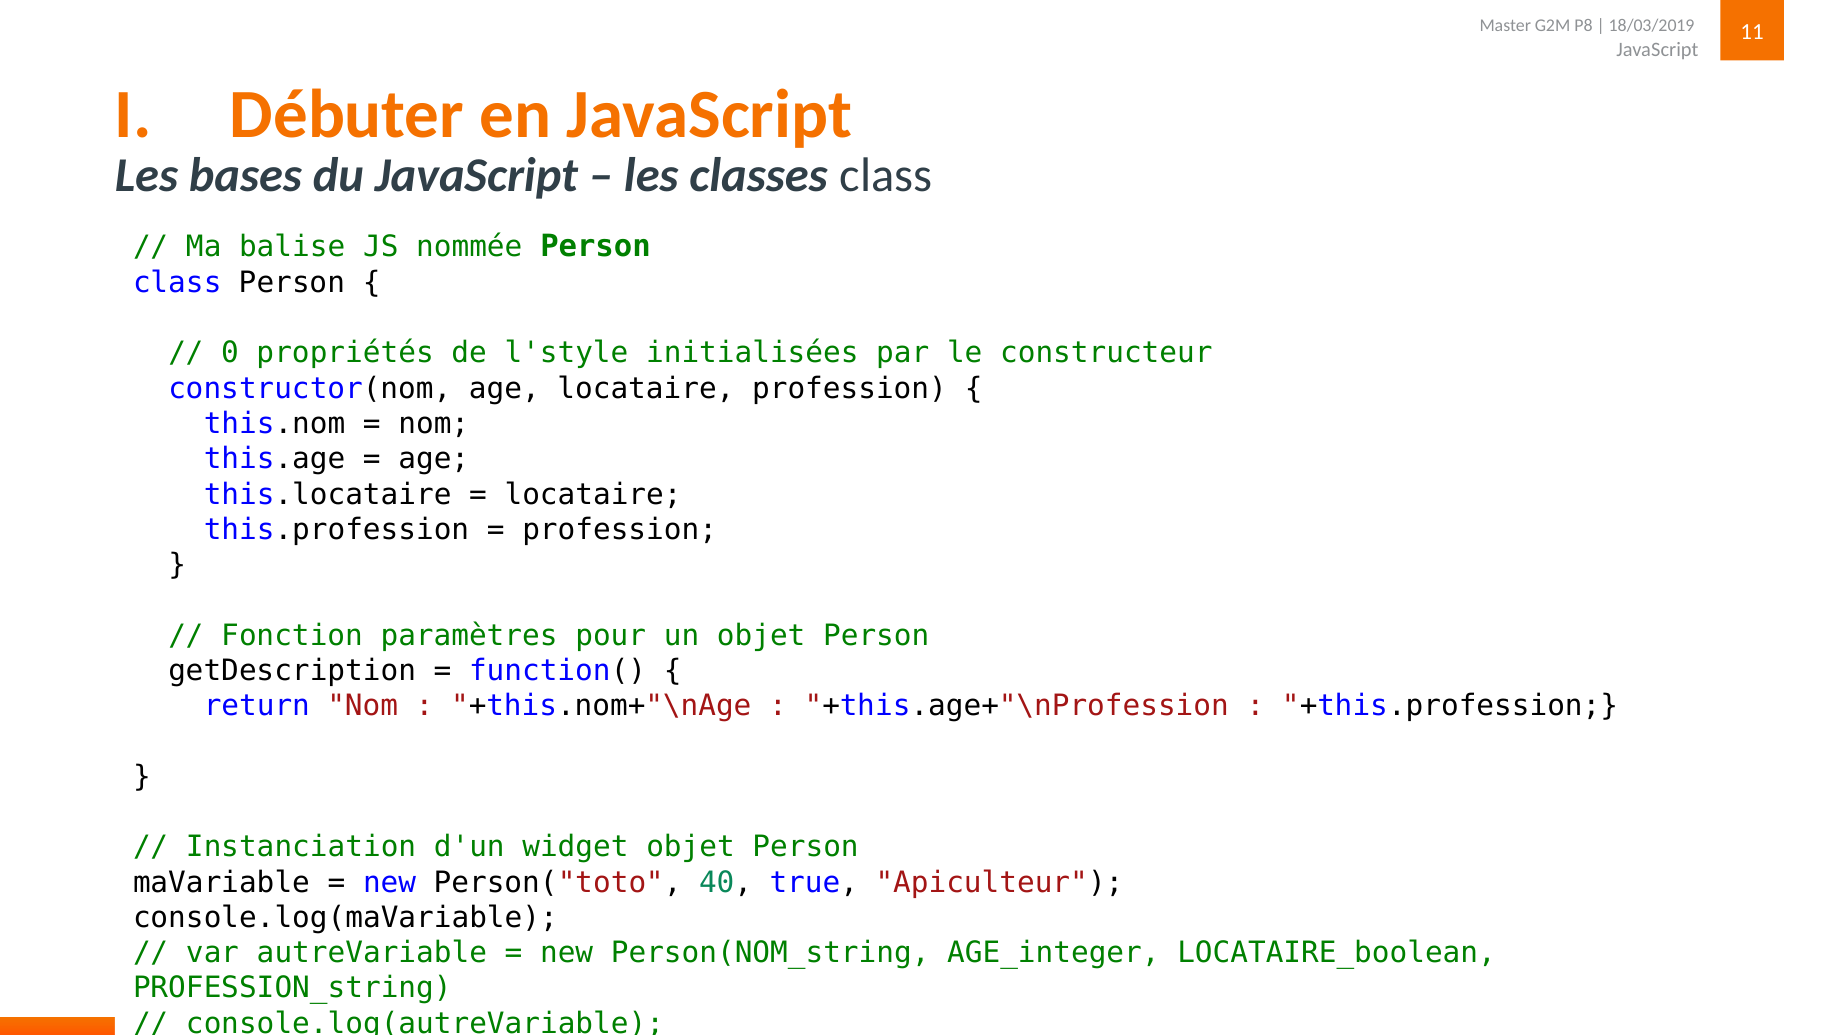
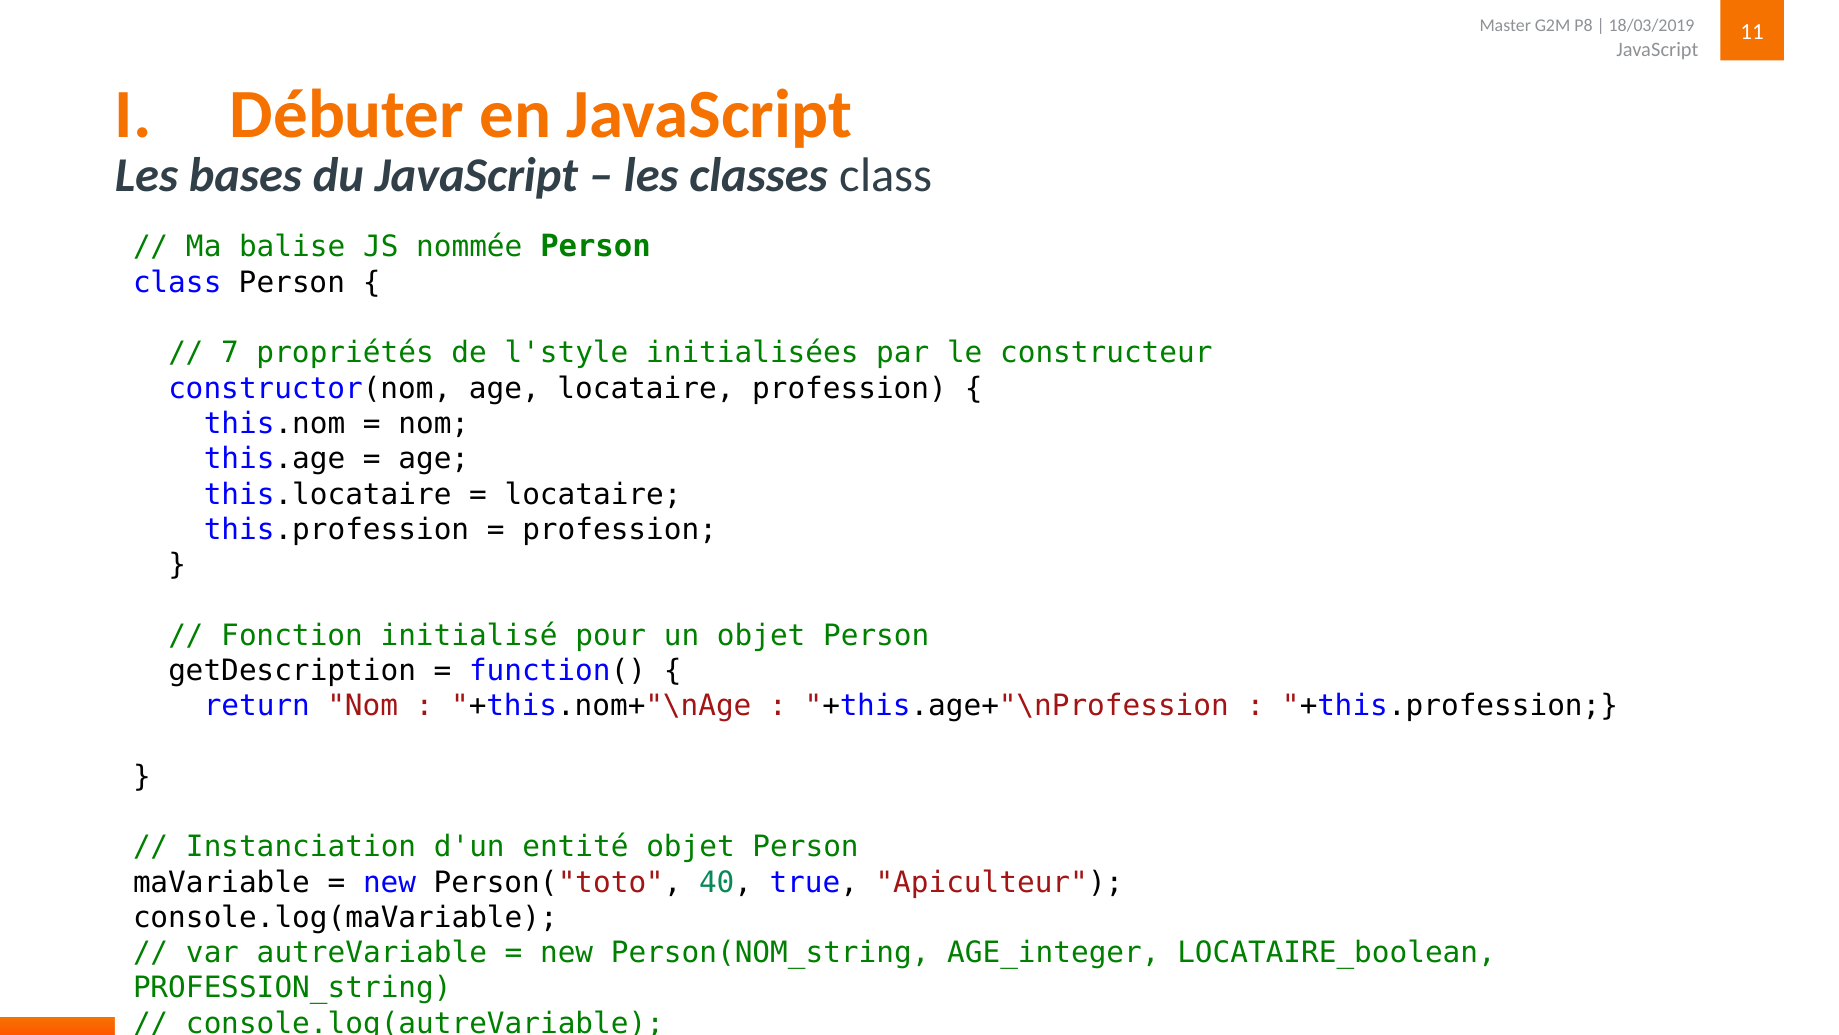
0: 0 -> 7
paramètres: paramètres -> initialisé
widget: widget -> entité
